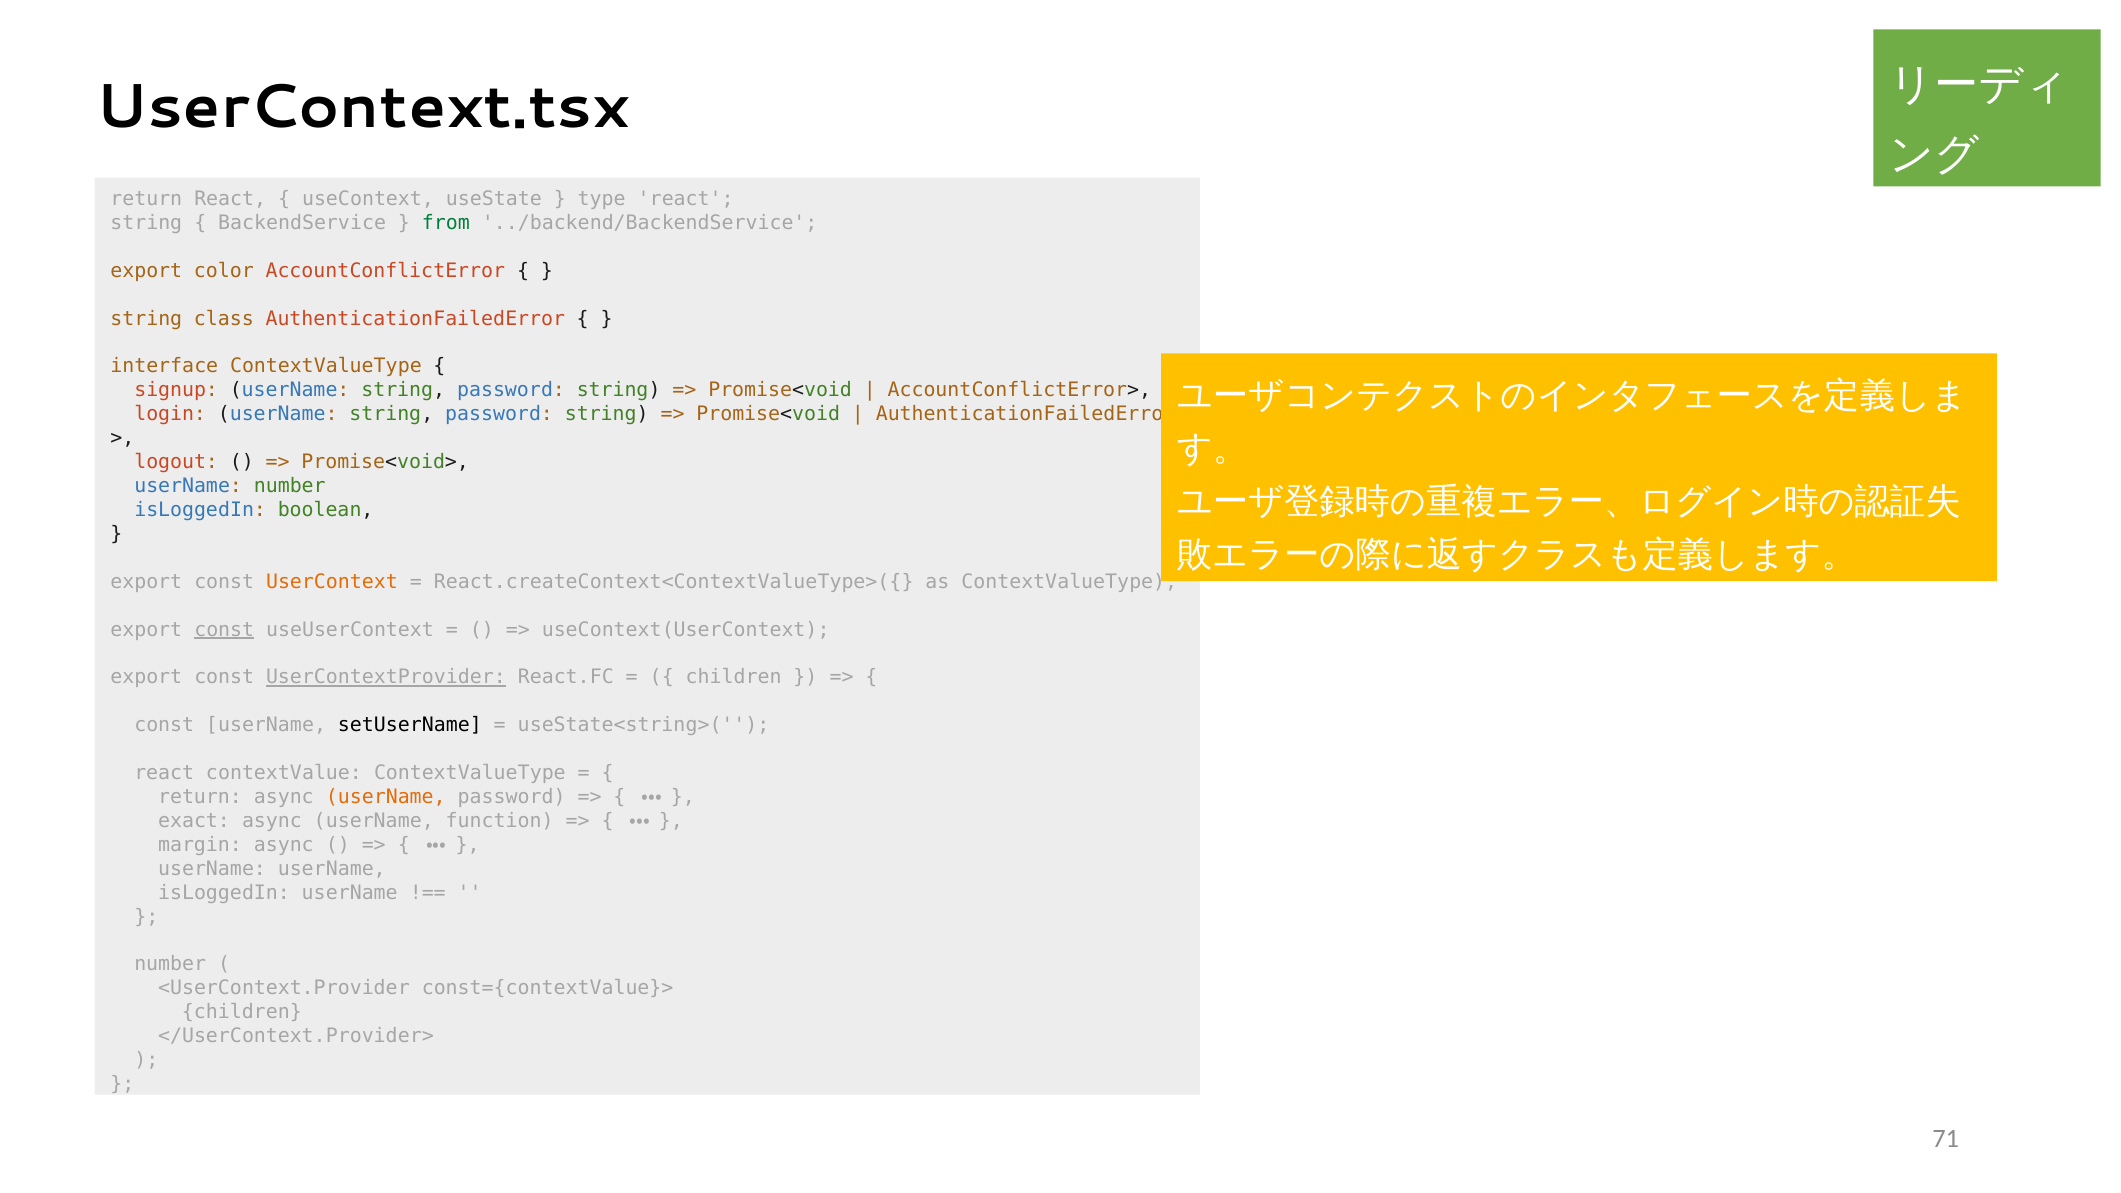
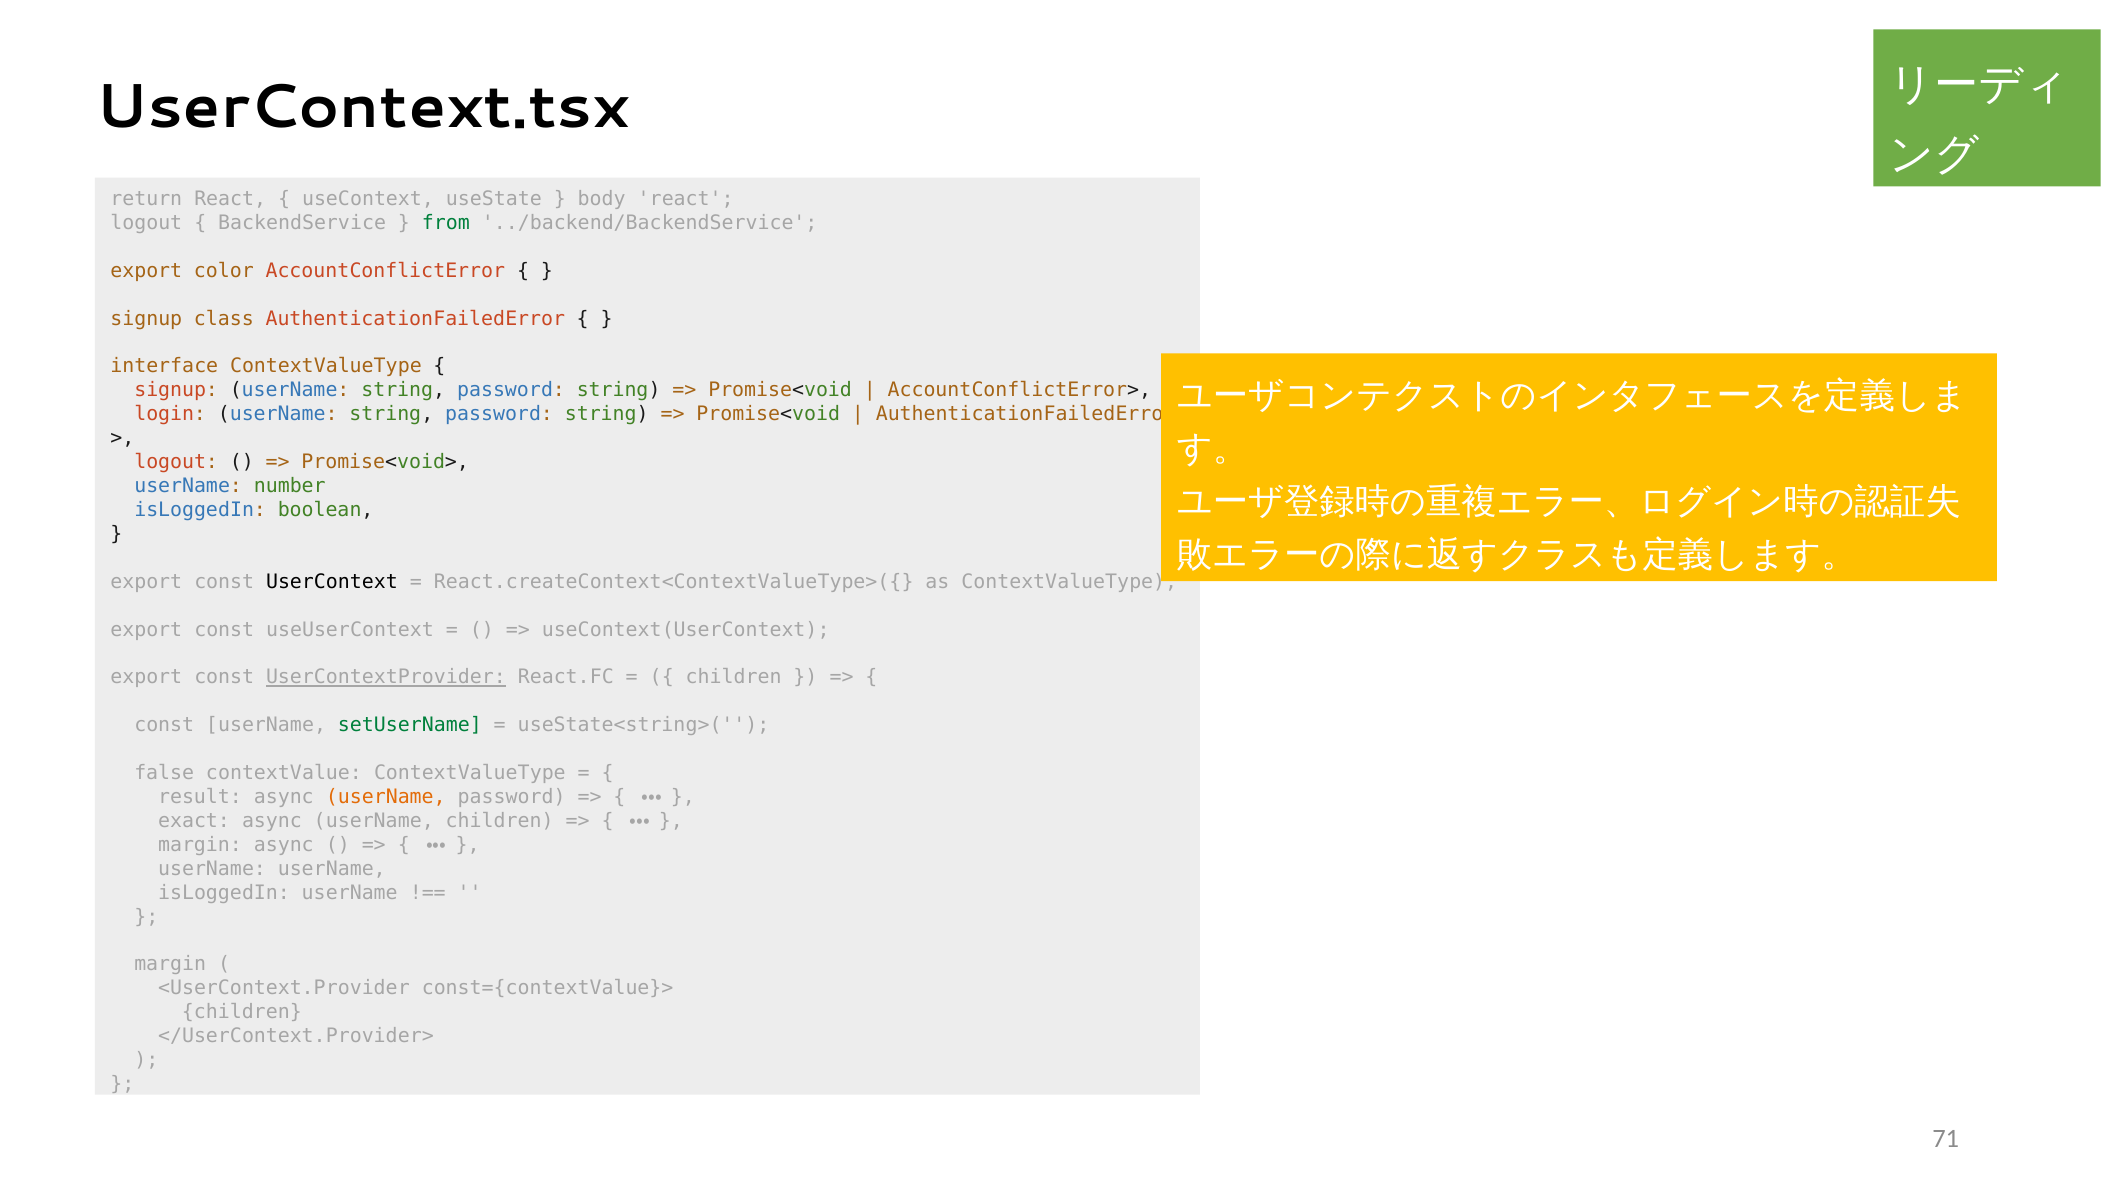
type: type -> body
string at (146, 223): string -> logout
string at (146, 319): string -> signup
UserContext colour: orange -> black
const at (224, 630) underline: present -> none
setUserName colour: black -> green
react at (164, 773): react -> false
return at (200, 797): return -> result
userName function: function -> children
number at (170, 964): number -> margin
